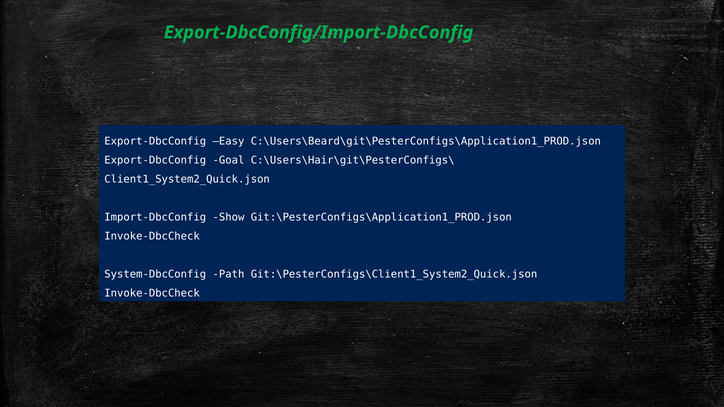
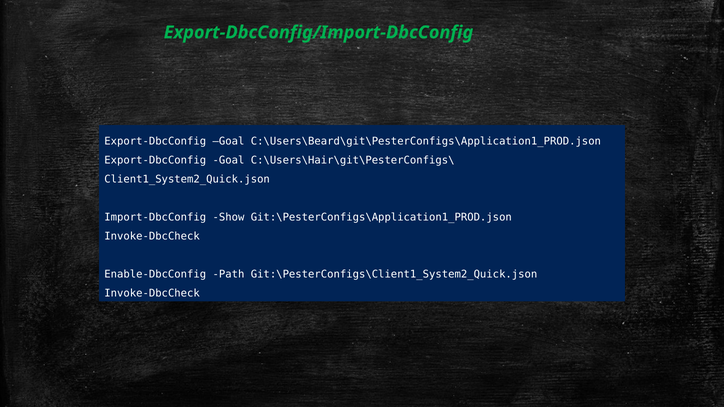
Easy at (228, 141): Easy -> Goal
System-DbcConfig: System-DbcConfig -> Enable-DbcConfig
